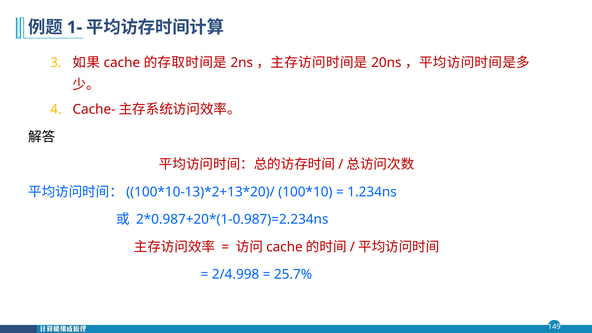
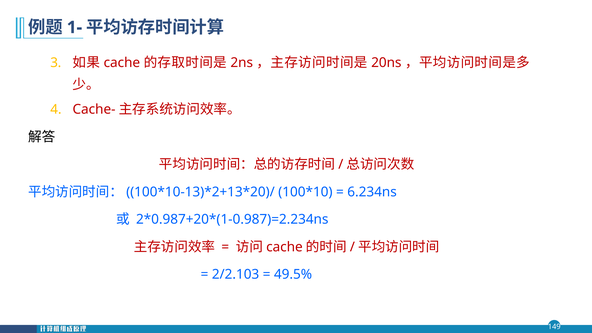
1.234ns: 1.234ns -> 6.234ns
2/4.998: 2/4.998 -> 2/2.103
25.7%: 25.7% -> 49.5%
